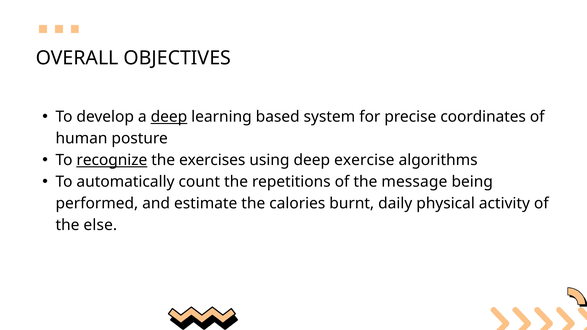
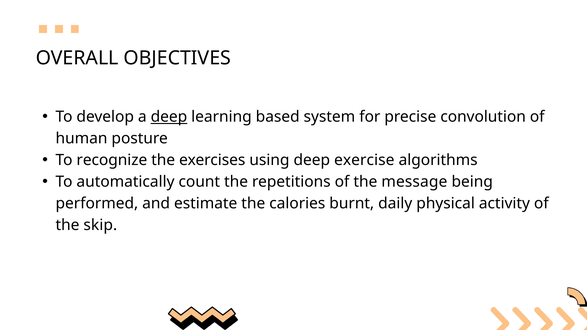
coordinates: coordinates -> convolution
recognize underline: present -> none
else: else -> skip
